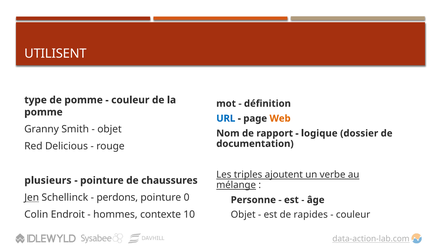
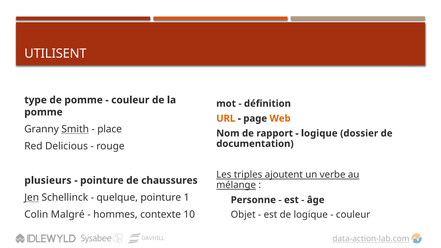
URL colour: blue -> orange
Smith underline: none -> present
objet at (110, 129): objet -> place
perdons: perdons -> quelque
0: 0 -> 1
Endroit: Endroit -> Malgré
de rapides: rapides -> logique
